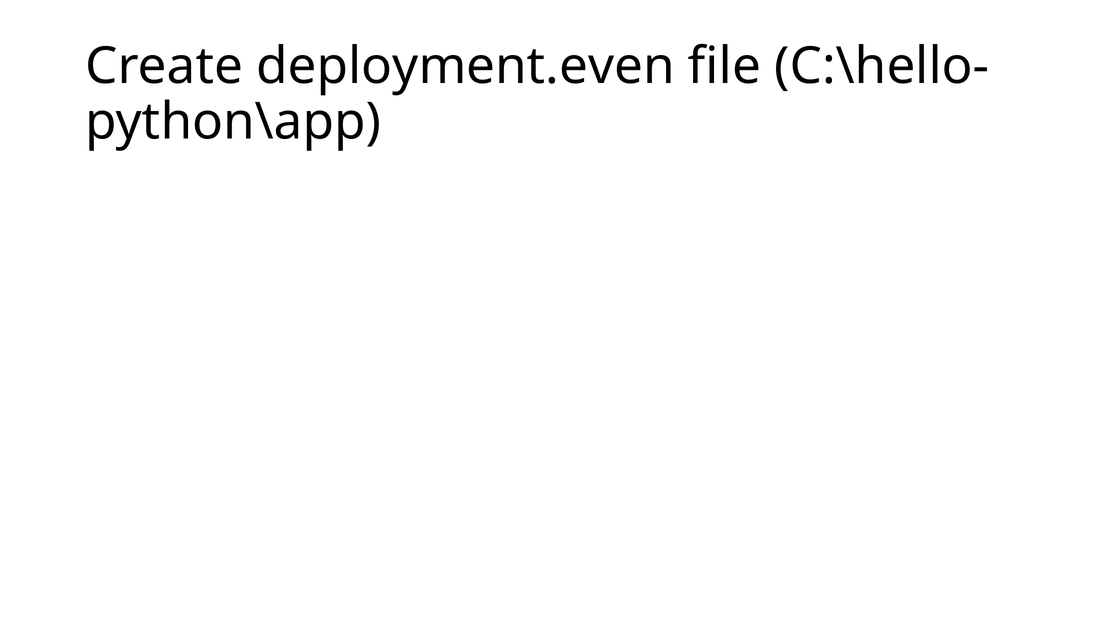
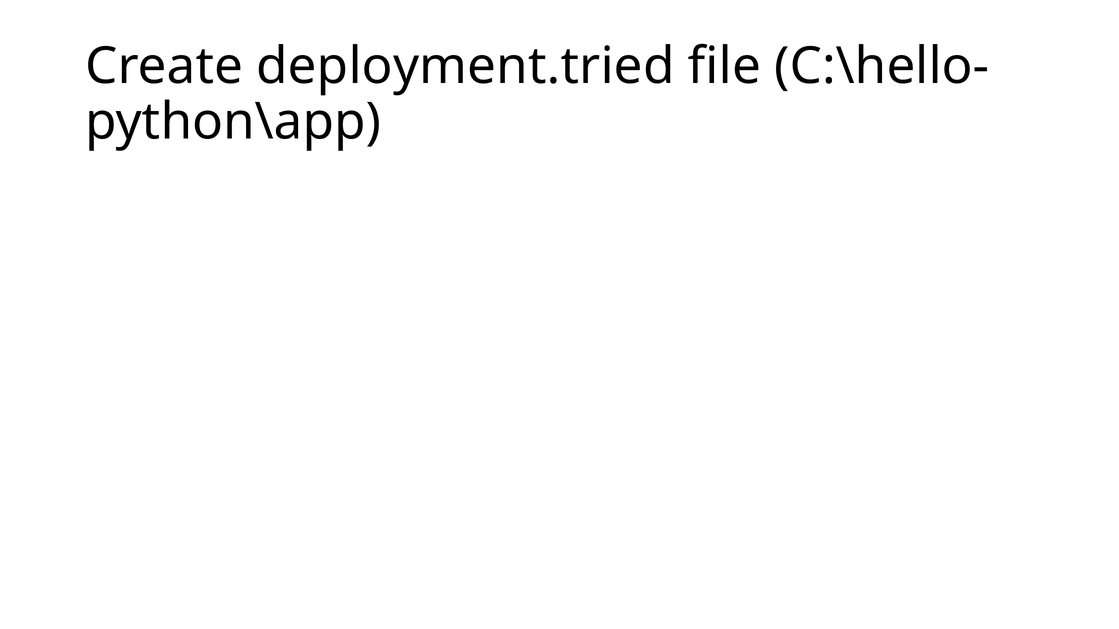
deployment.even: deployment.even -> deployment.tried
